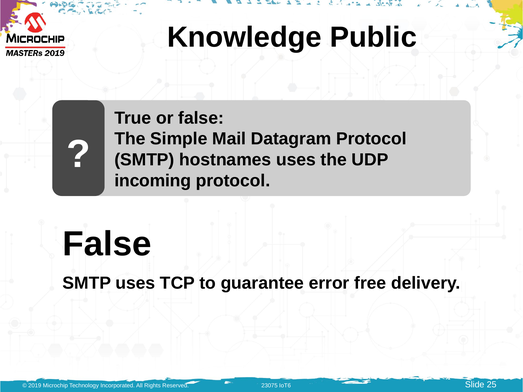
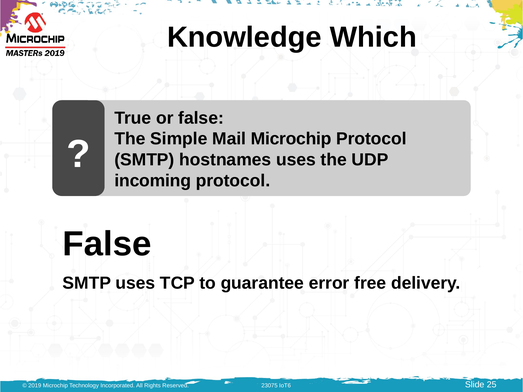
Public: Public -> Which
Mail Datagram: Datagram -> Microchip
